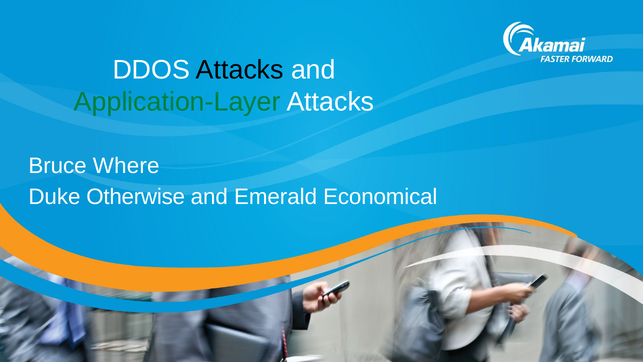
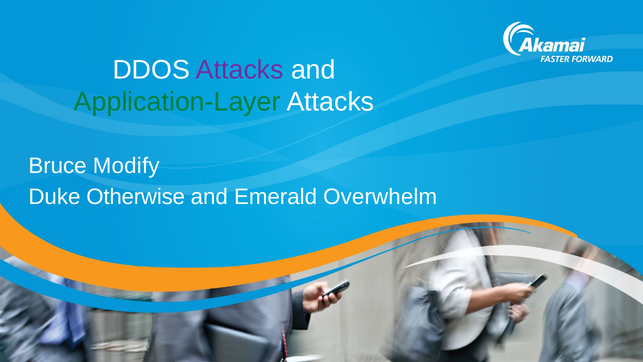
Attacks at (240, 70) colour: black -> purple
Where: Where -> Modify
Economical: Economical -> Overwhelm
